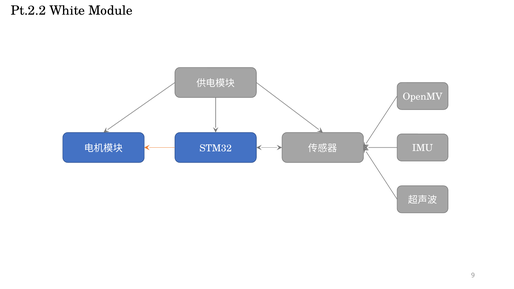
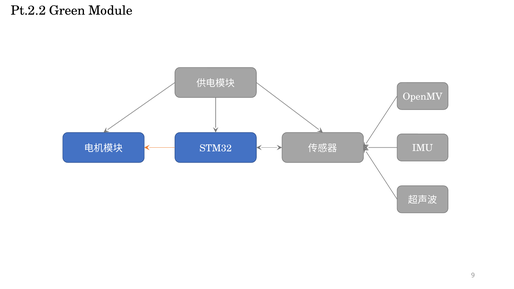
White: White -> Green
